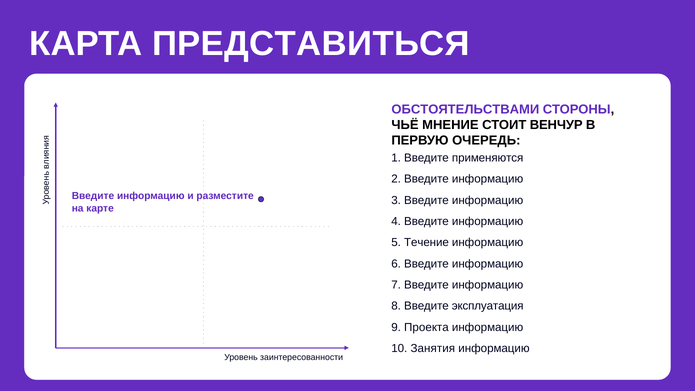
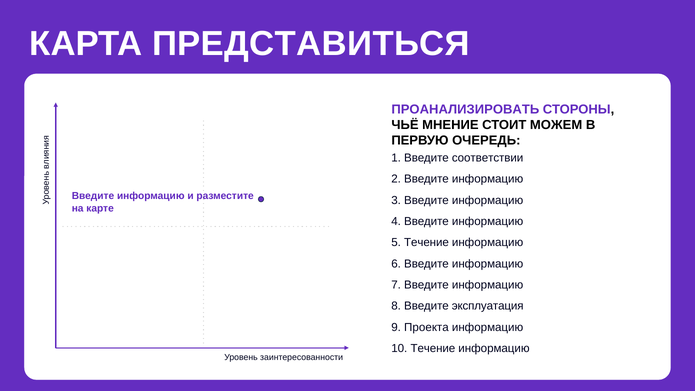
ОБСТОЯТЕЛЬСТВАМИ: ОБСТОЯТЕЛЬСТВАМИ -> ПРОАНАЛИЗИРОВАТЬ
ВЕНЧУР: ВЕНЧУР -> МОЖЕМ
применяются: применяются -> соответствии
10 Занятия: Занятия -> Течение
